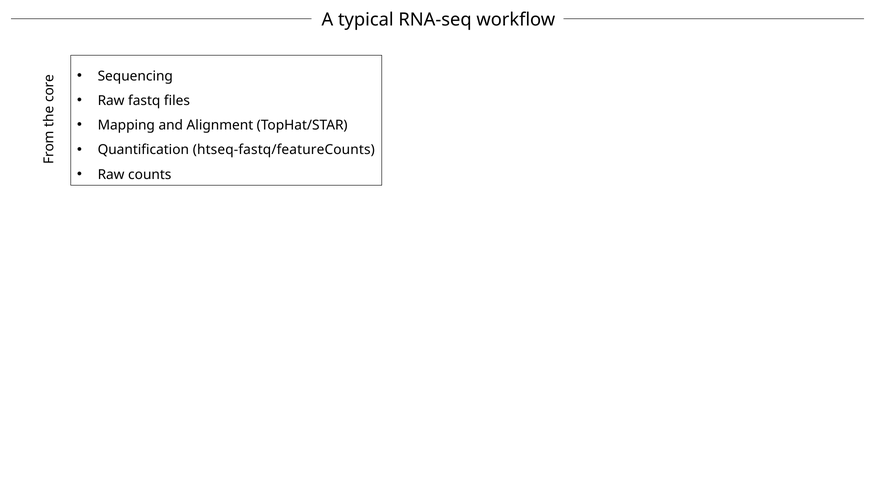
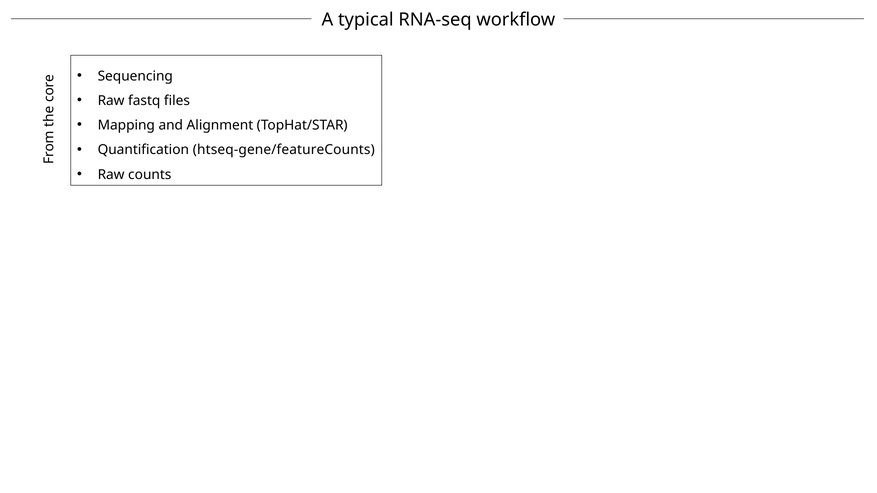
htseq-fastq/featureCounts: htseq-fastq/featureCounts -> htseq-gene/featureCounts
